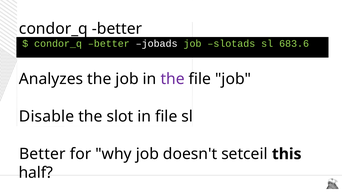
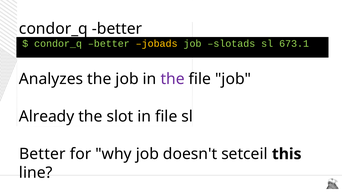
jobads colour: white -> yellow
683.6: 683.6 -> 673.1
Disable: Disable -> Already
half: half -> line
